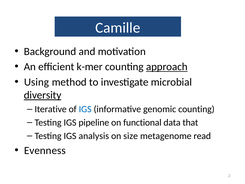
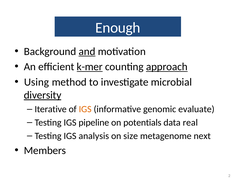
Camille: Camille -> Enough
and underline: none -> present
k-mer underline: none -> present
IGS at (85, 109) colour: blue -> orange
genomic counting: counting -> evaluate
functional: functional -> potentials
that: that -> real
read: read -> next
Evenness: Evenness -> Members
